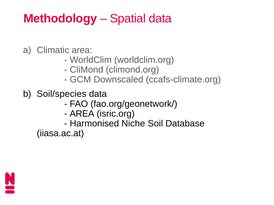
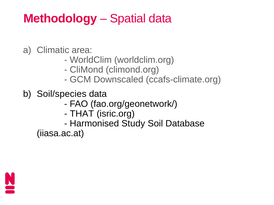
AREA at (82, 114): AREA -> THAT
Niche: Niche -> Study
